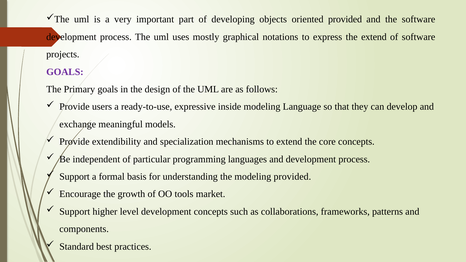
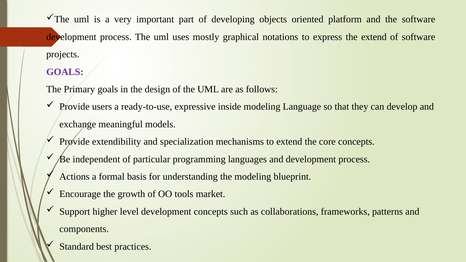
oriented provided: provided -> platform
Support at (75, 177): Support -> Actions
modeling provided: provided -> blueprint
